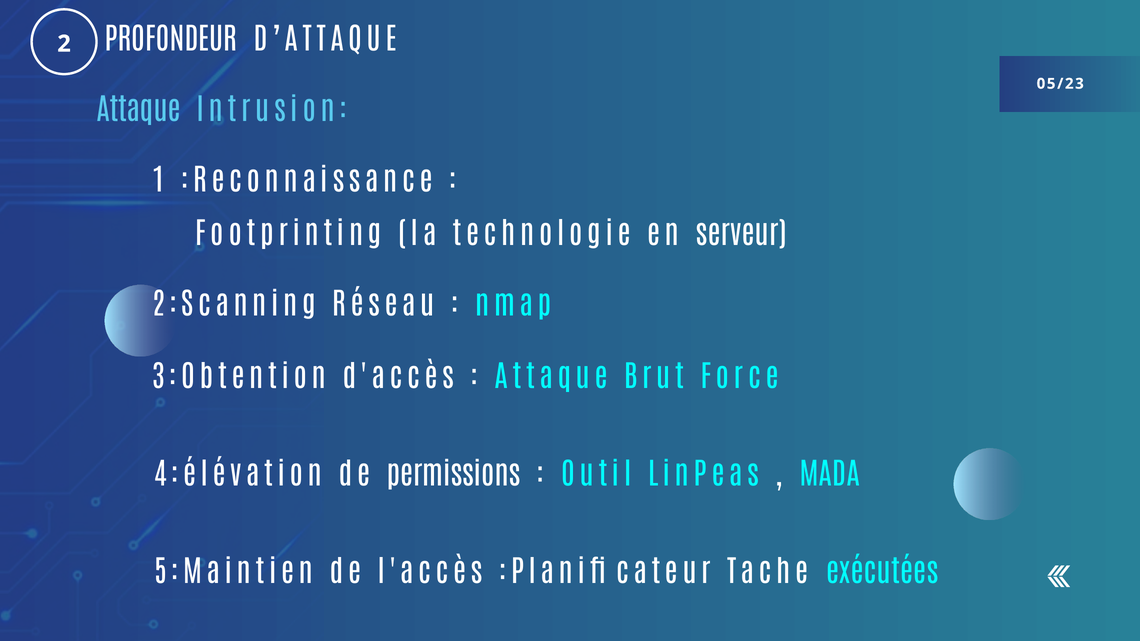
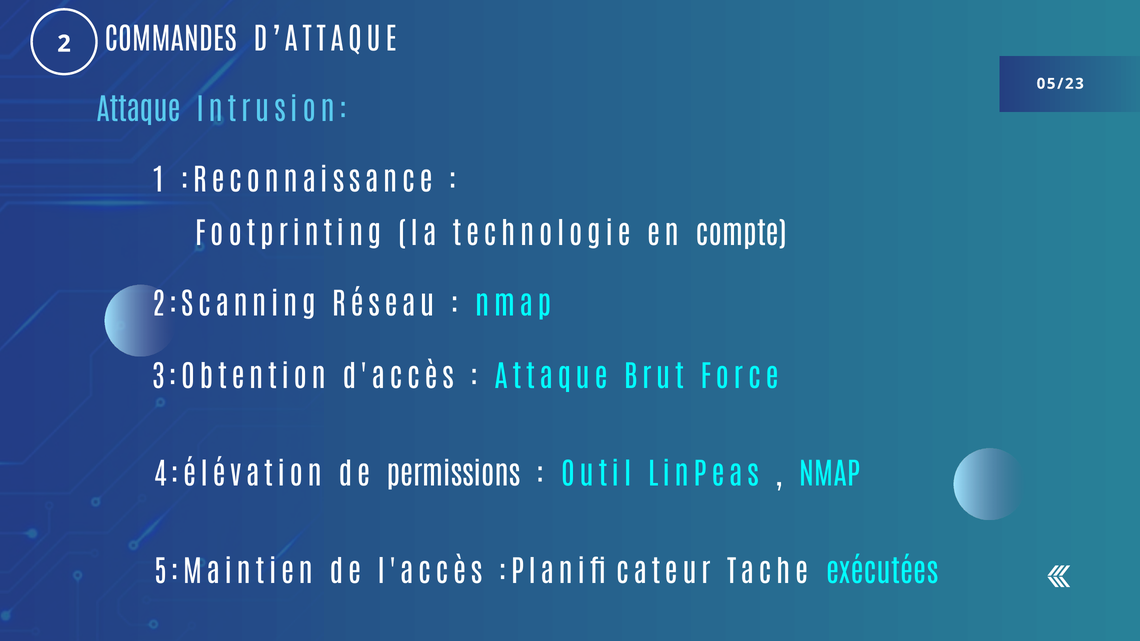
PROFONDEUR: PROFONDEUR -> COMMANDES
serveur: serveur -> compte
MADA at (830, 476): MADA -> NMAP
